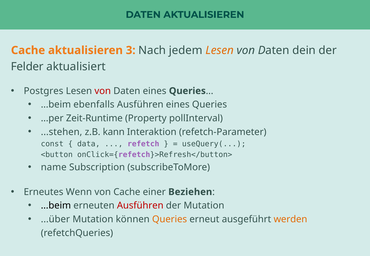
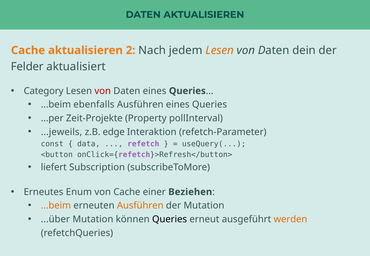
3: 3 -> 2
Postgres: Postgres -> Category
Zeit-Runtime: Zeit-Runtime -> Zeit-Projekte
...stehen: ...stehen -> ...jeweils
kann: kann -> edge
name: name -> liefert
Wenn: Wenn -> Enum
...beim at (56, 206) colour: black -> orange
Ausführen at (140, 206) colour: red -> orange
Queries at (170, 219) colour: orange -> black
